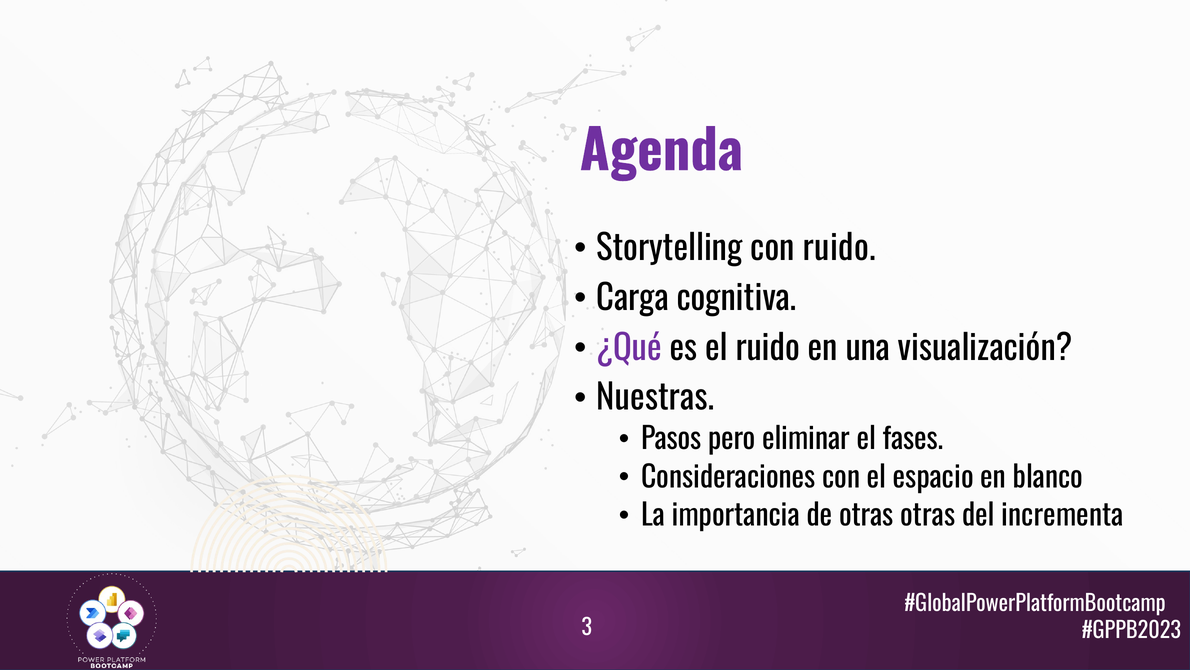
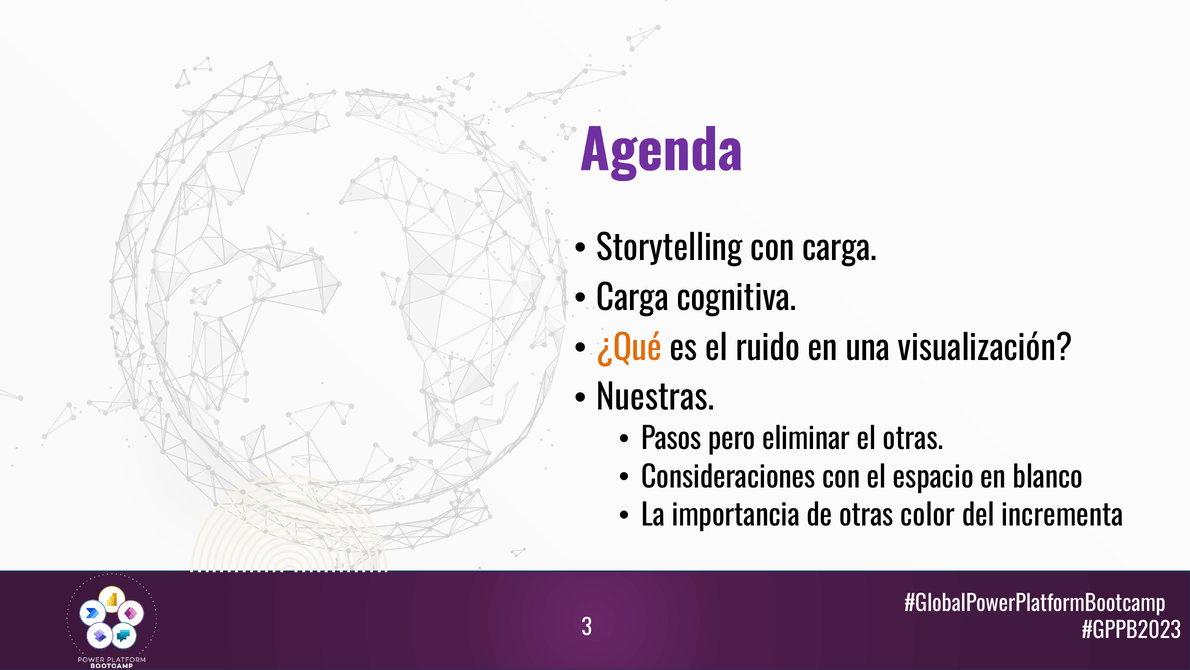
con ruido: ruido -> carga
¿Qué colour: purple -> orange
el fases: fases -> otras
otras otras: otras -> color
